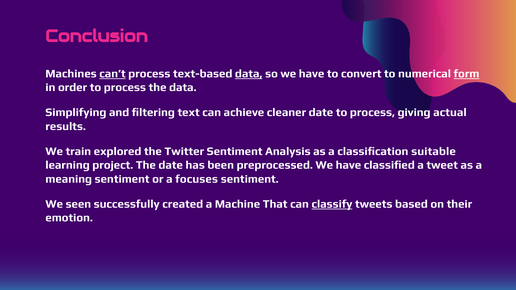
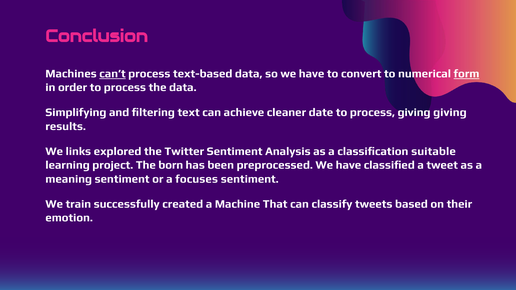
data at (249, 74) underline: present -> none
giving actual: actual -> giving
train: train -> links
The date: date -> born
seen: seen -> train
classify underline: present -> none
